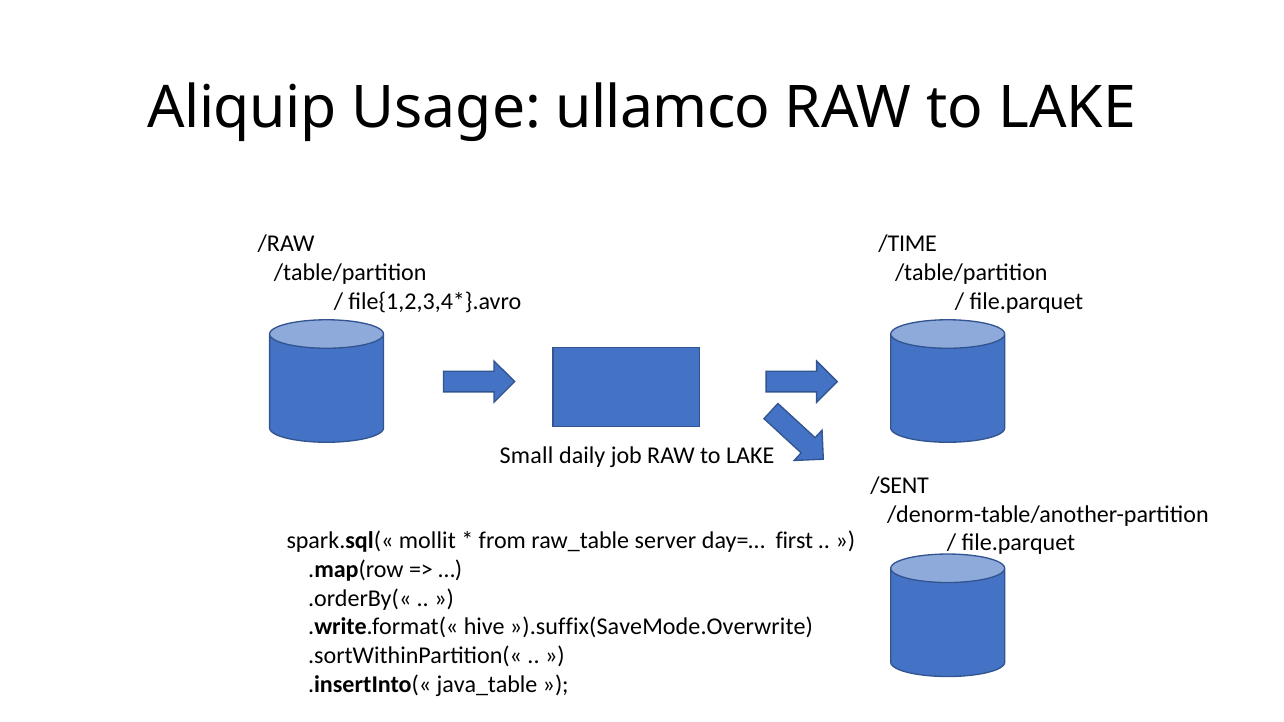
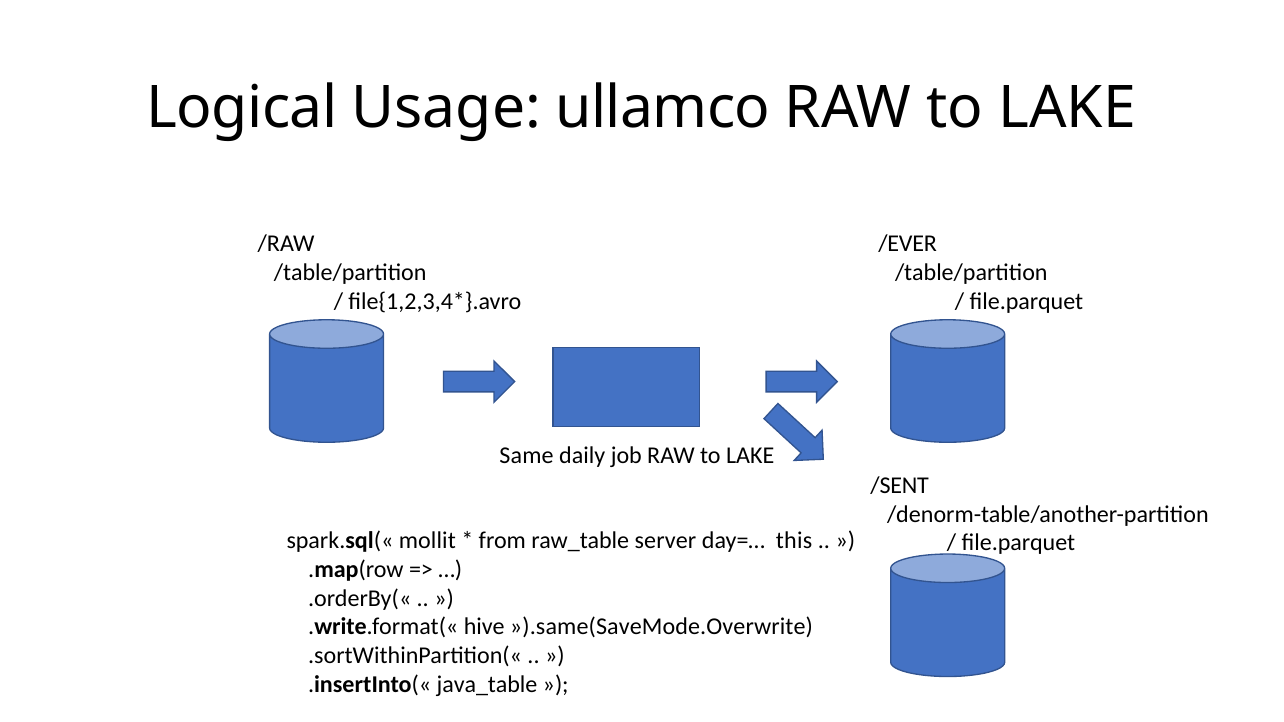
Aliquip: Aliquip -> Logical
/TIME: /TIME -> /EVER
Small: Small -> Same
first: first -> this
»).suffix(SaveMode.Overwrite: »).suffix(SaveMode.Overwrite -> »).same(SaveMode.Overwrite
